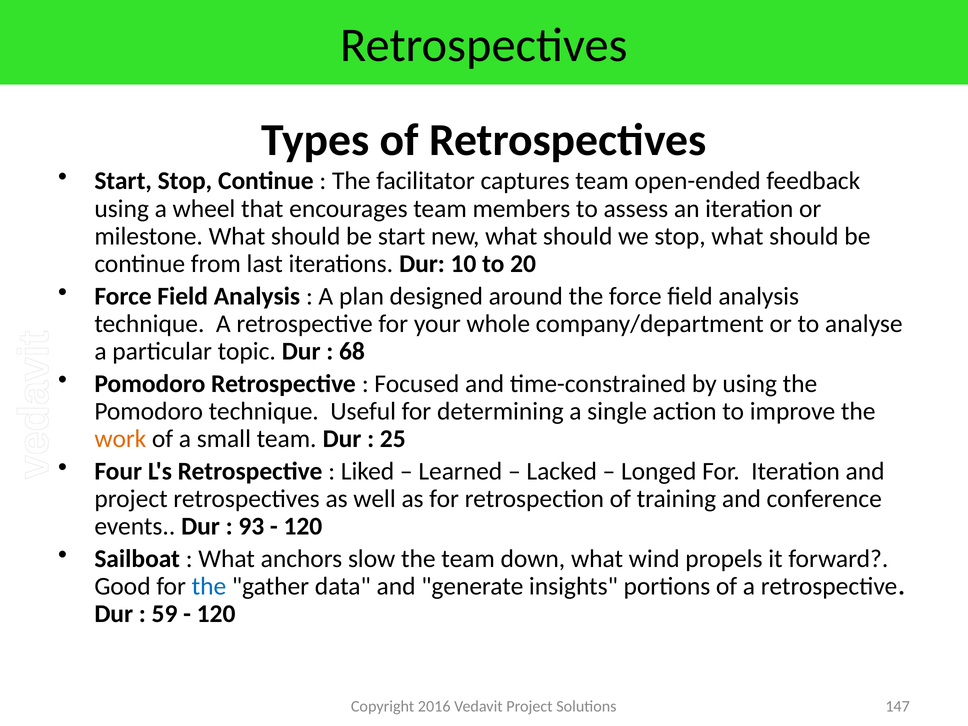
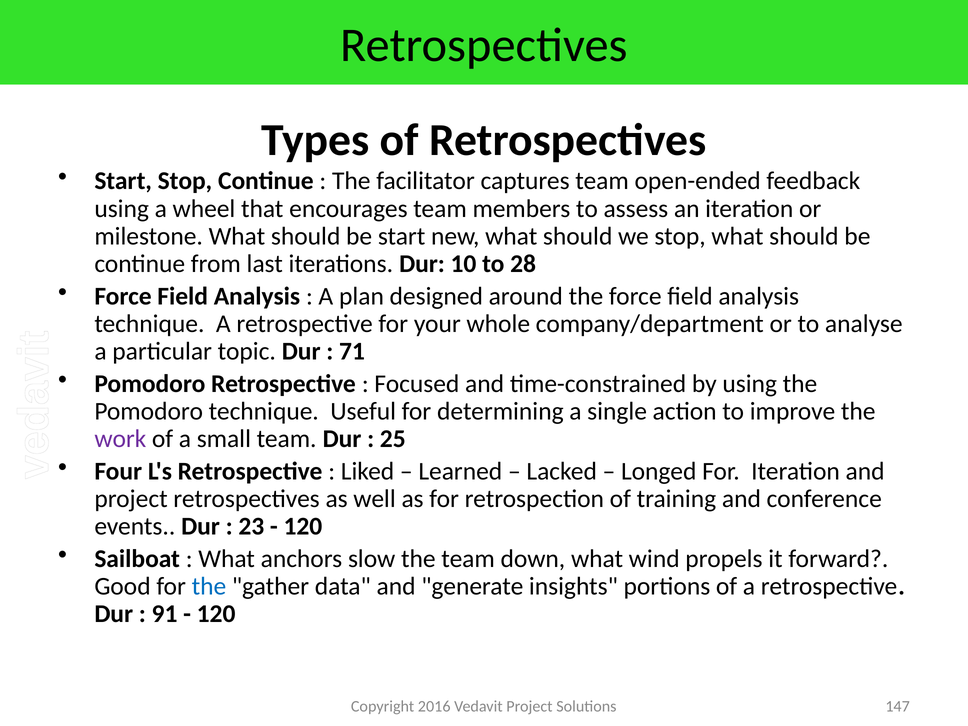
20: 20 -> 28
68: 68 -> 71
work colour: orange -> purple
93: 93 -> 23
59: 59 -> 91
